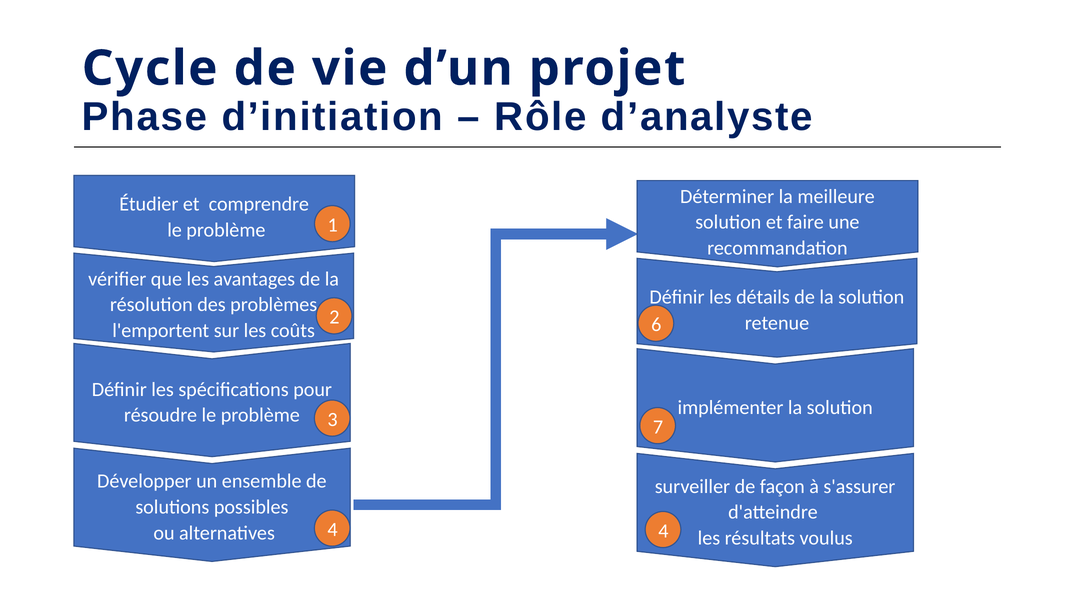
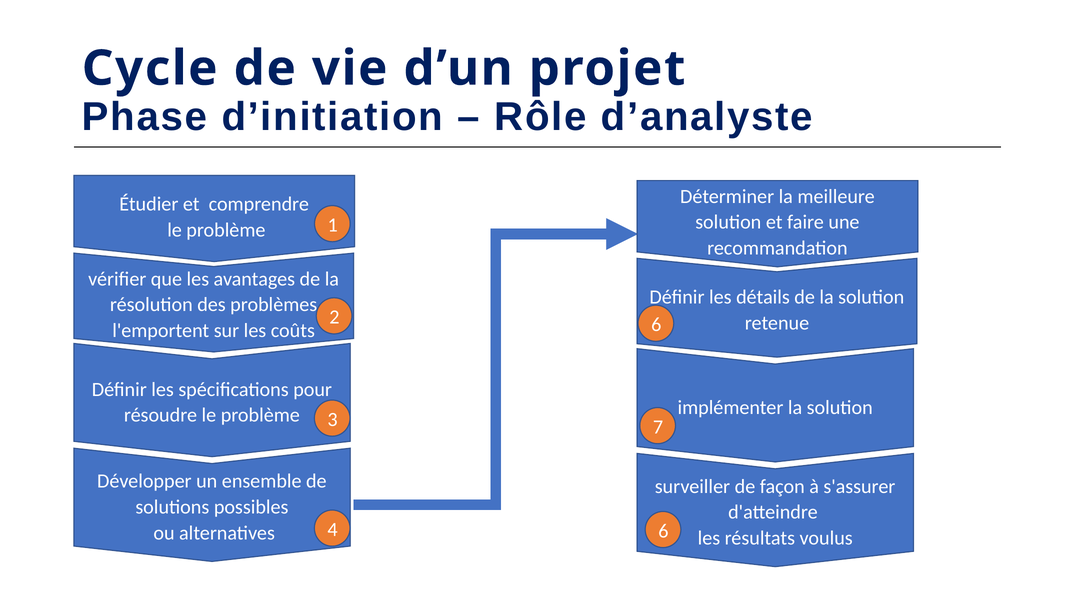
4 4: 4 -> 6
